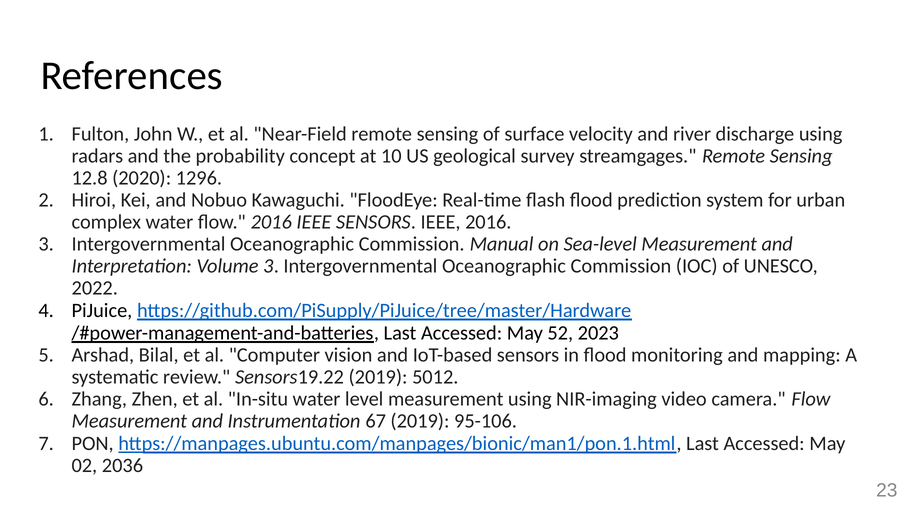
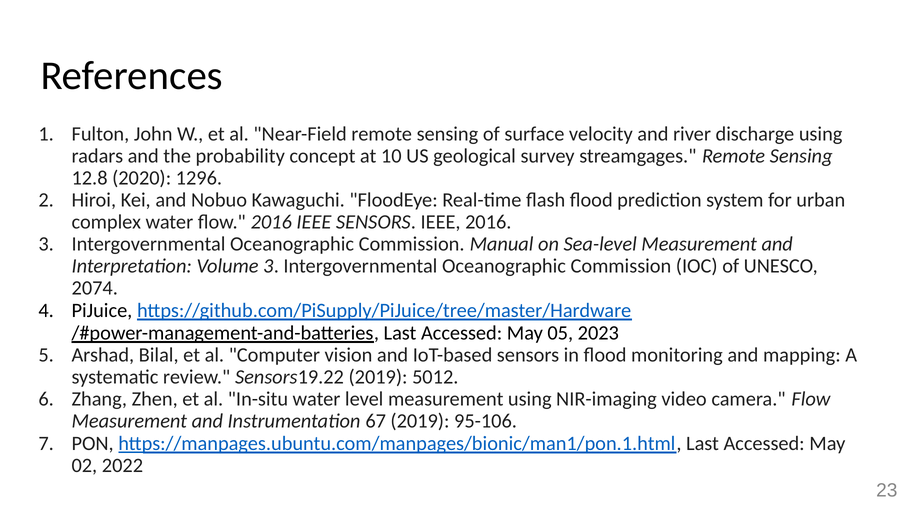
2022: 2022 -> 2074
52: 52 -> 05
2036: 2036 -> 2022
